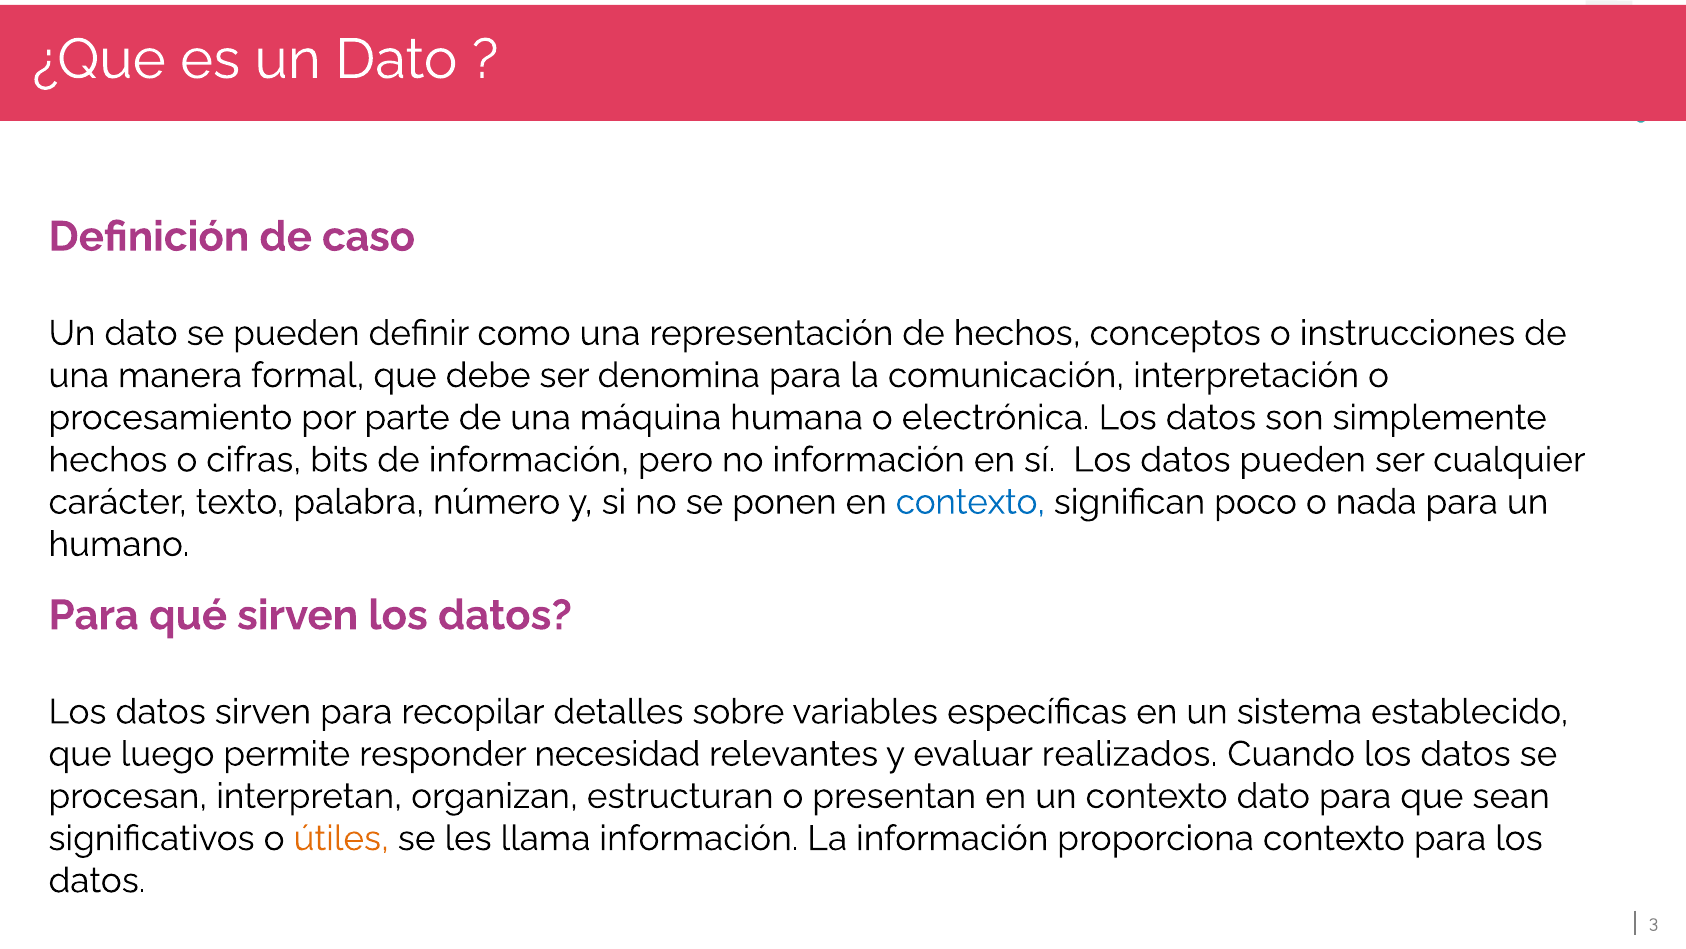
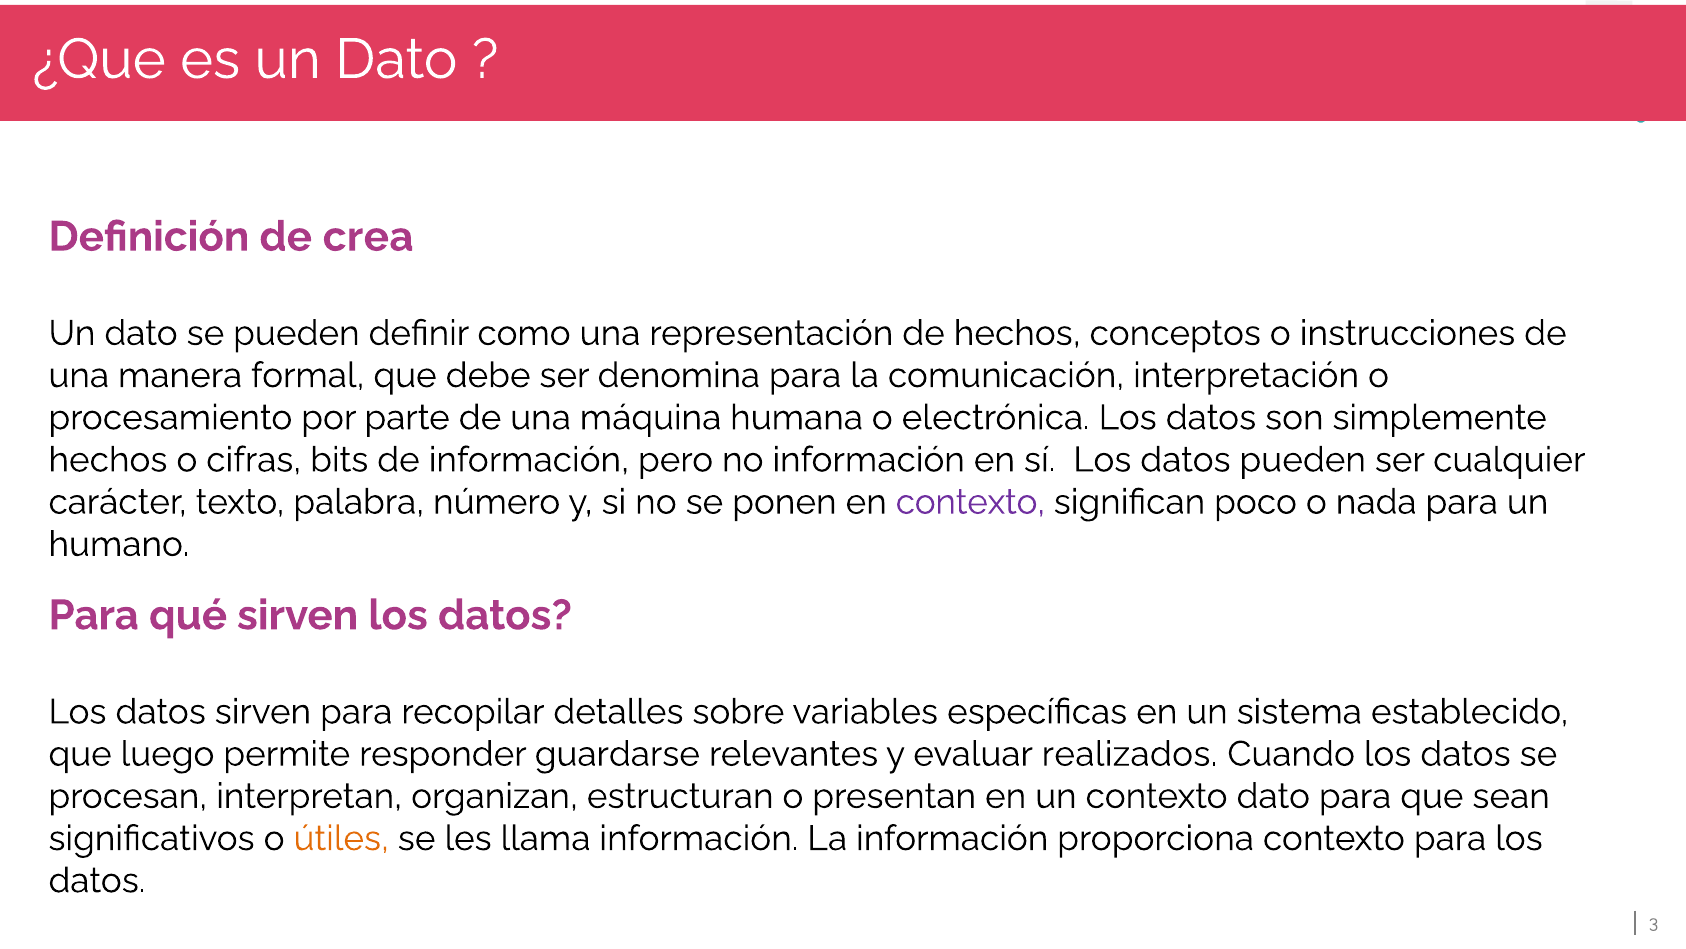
caso: caso -> crea
contexto at (970, 502) colour: blue -> purple
necesidad: necesidad -> guardarse
